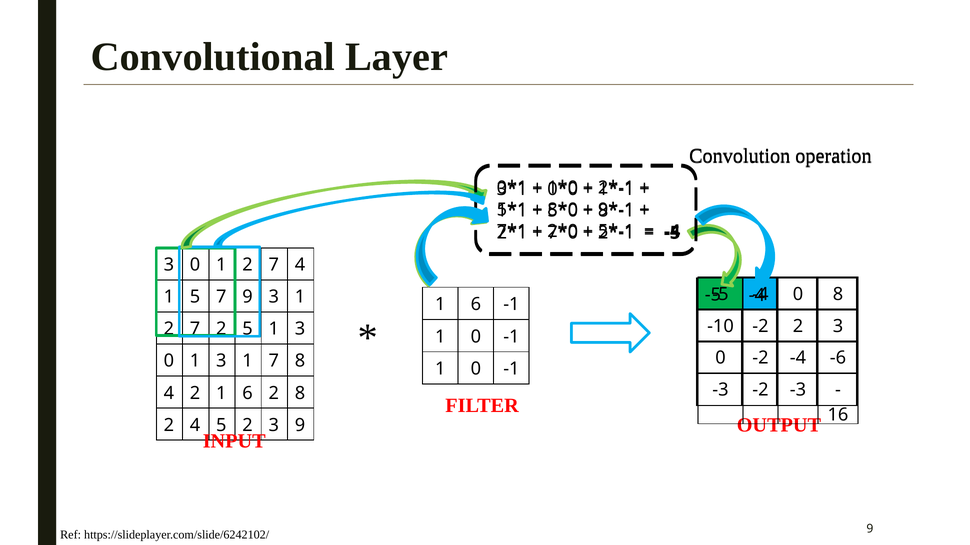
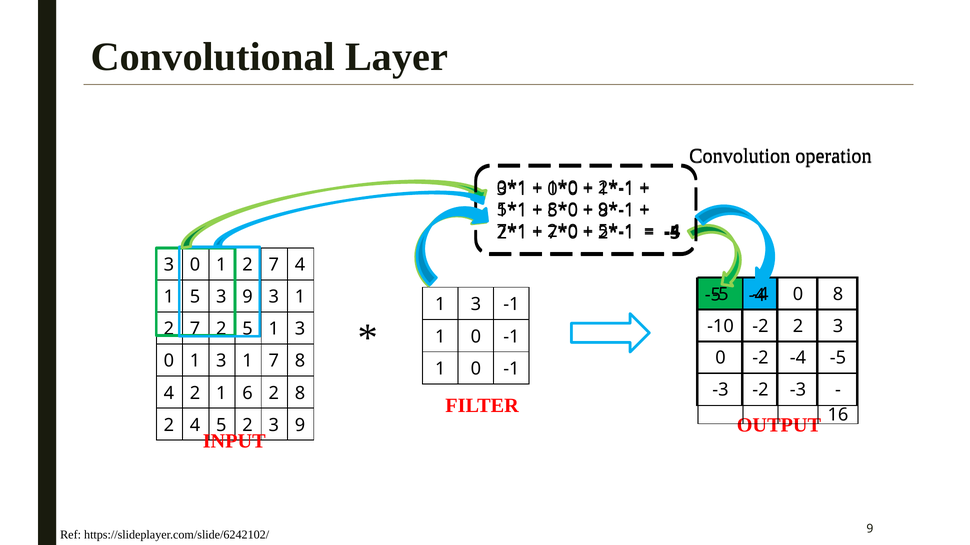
5 7: 7 -> 3
6 at (476, 305): 6 -> 3
-2 -4 -6: -6 -> -5
